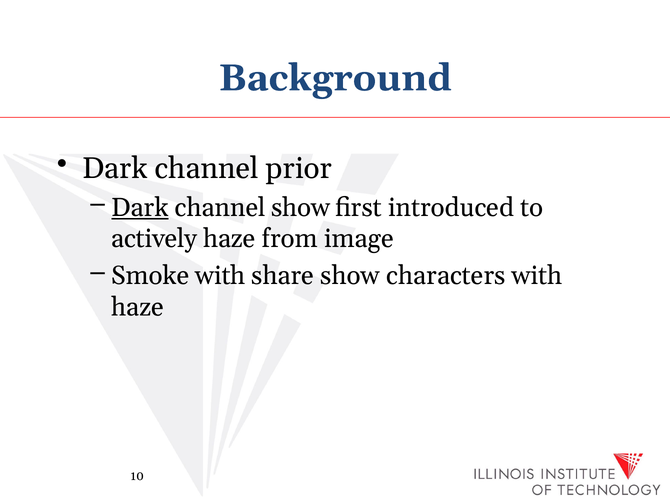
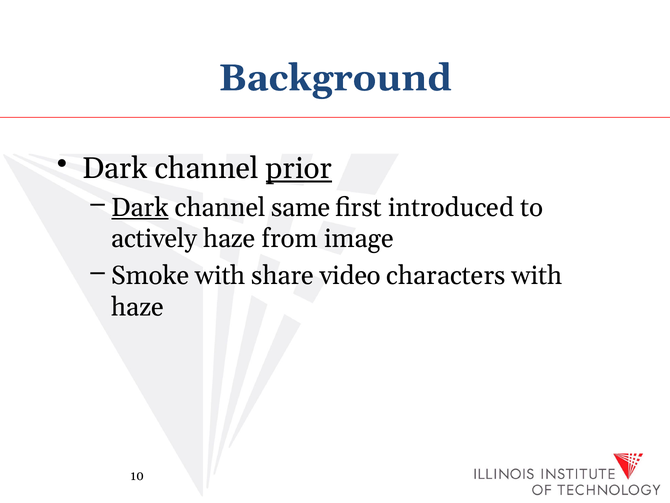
prior underline: none -> present
channel show: show -> same
share show: show -> video
